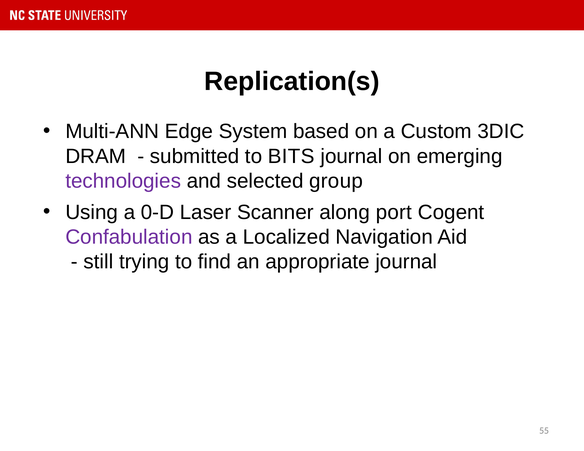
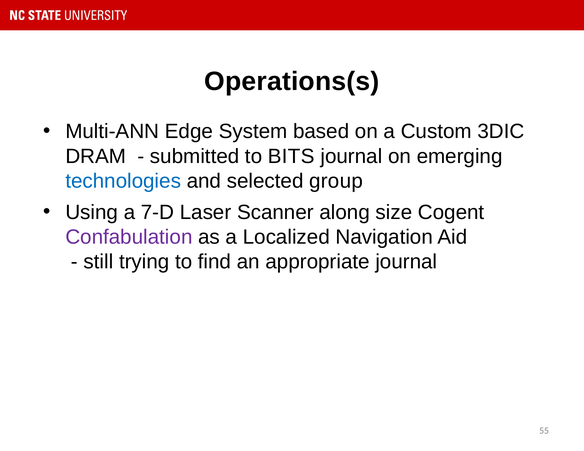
Replication(s: Replication(s -> Operations(s
technologies colour: purple -> blue
0-D: 0-D -> 7-D
port: port -> size
